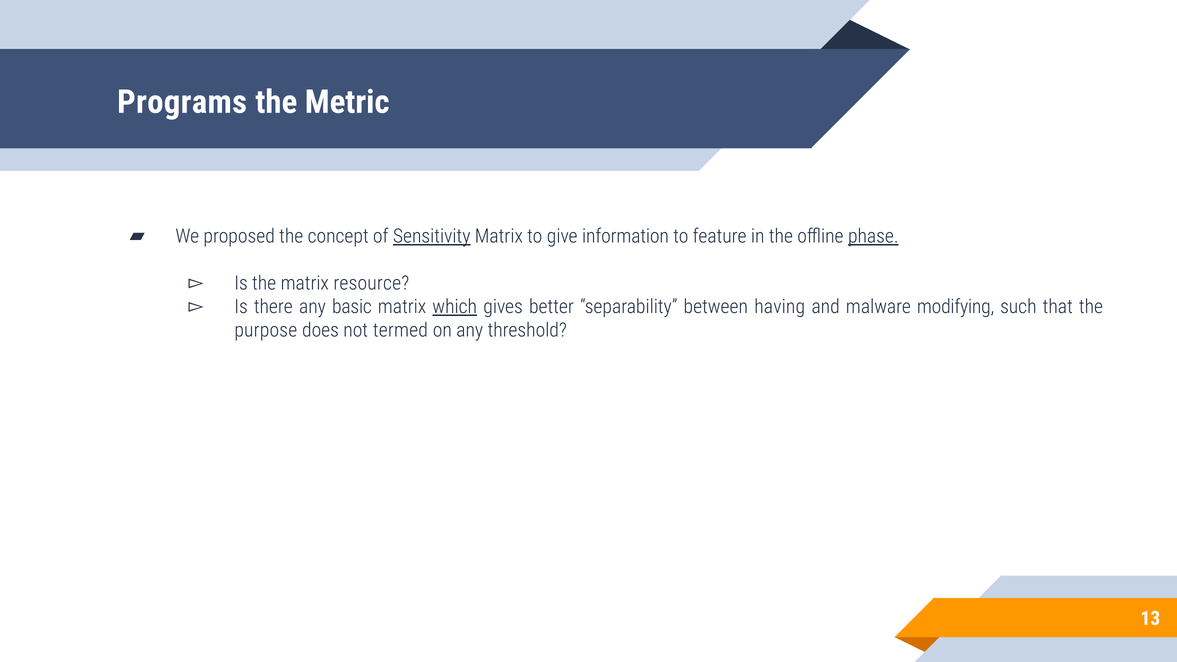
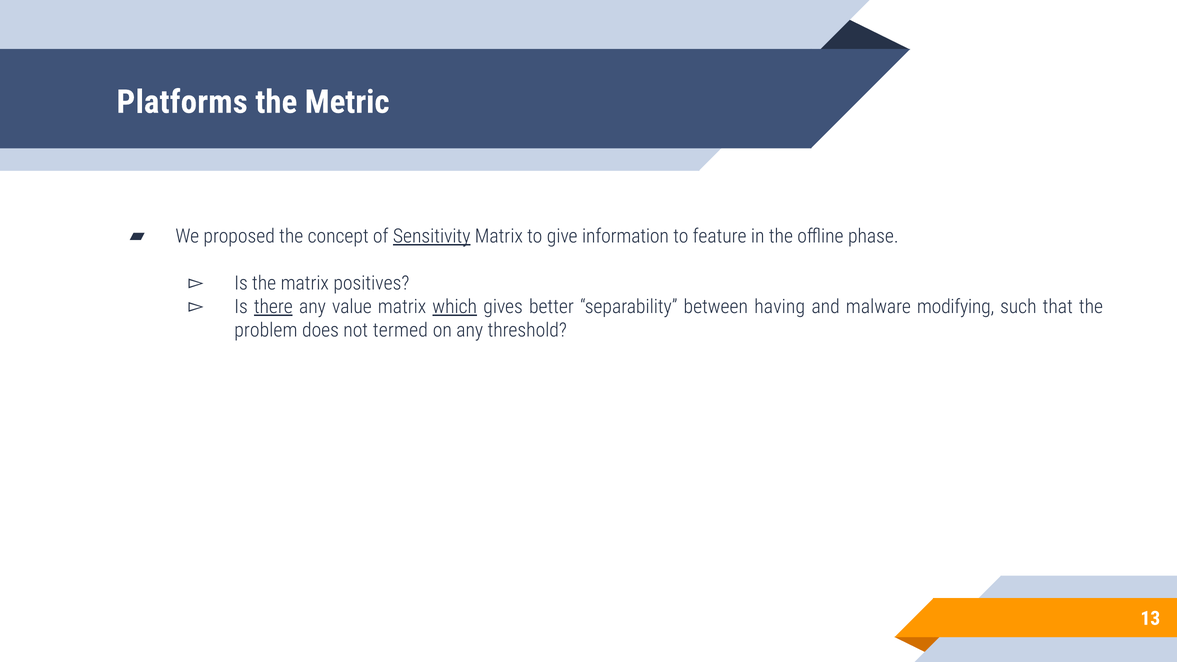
Programs: Programs -> Platforms
phase underline: present -> none
resource: resource -> positives
there underline: none -> present
basic: basic -> value
purpose: purpose -> problem
